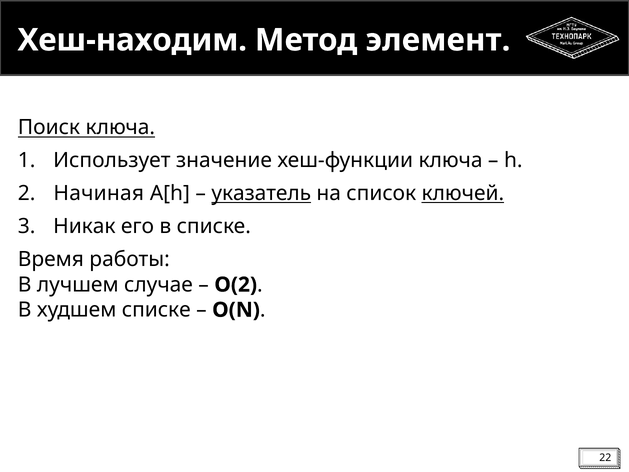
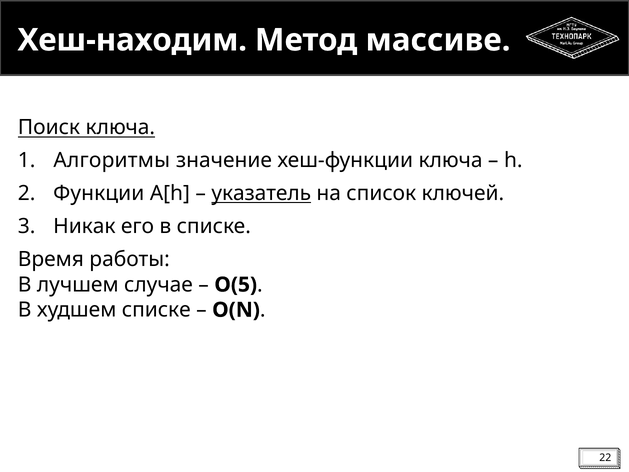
элемент: элемент -> массиве
Использует: Использует -> Алгоритмы
Начиная: Начиная -> Функции
ключей underline: present -> none
O(2: O(2 -> O(5
